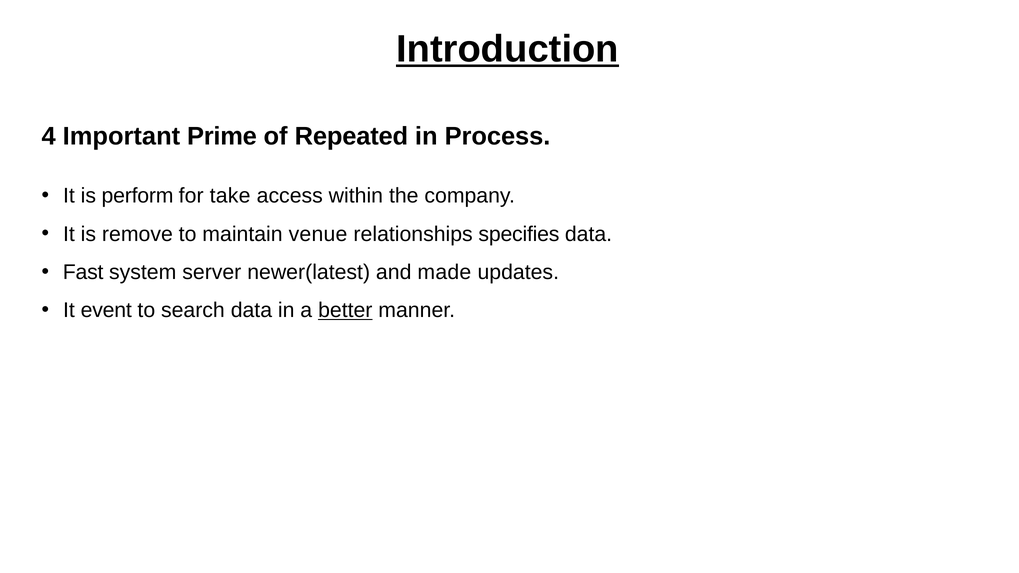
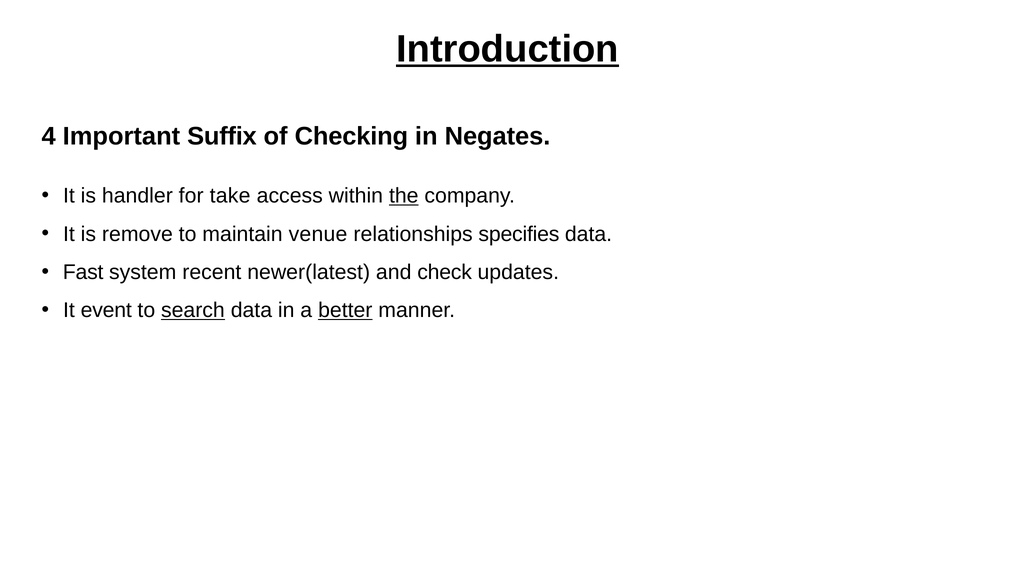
Prime: Prime -> Suffix
Repeated: Repeated -> Checking
Process: Process -> Negates
perform: perform -> handler
the underline: none -> present
server: server -> recent
made: made -> check
search underline: none -> present
